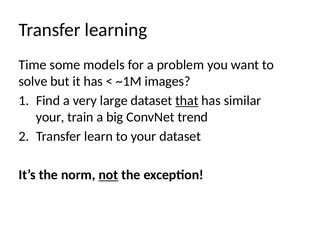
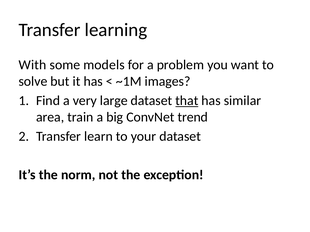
Time: Time -> With
your at (50, 117): your -> area
not underline: present -> none
